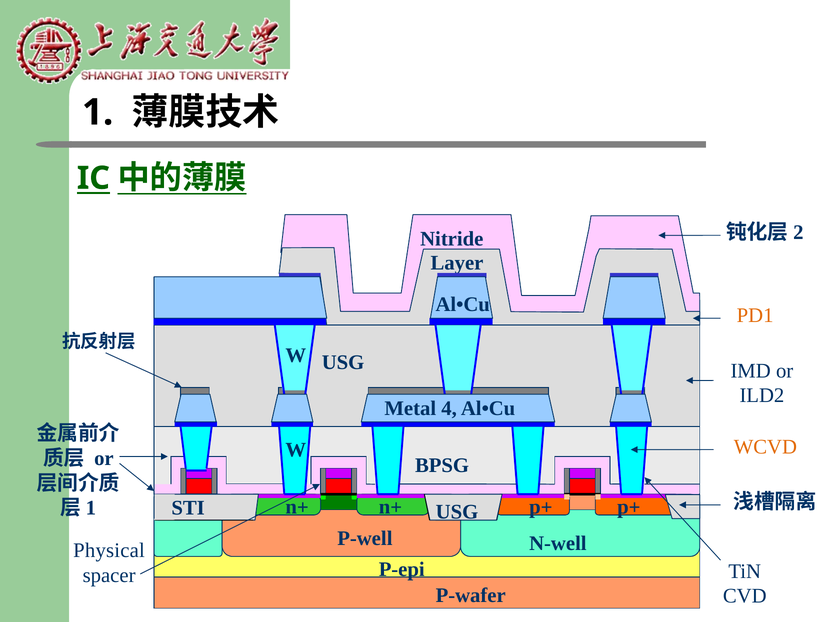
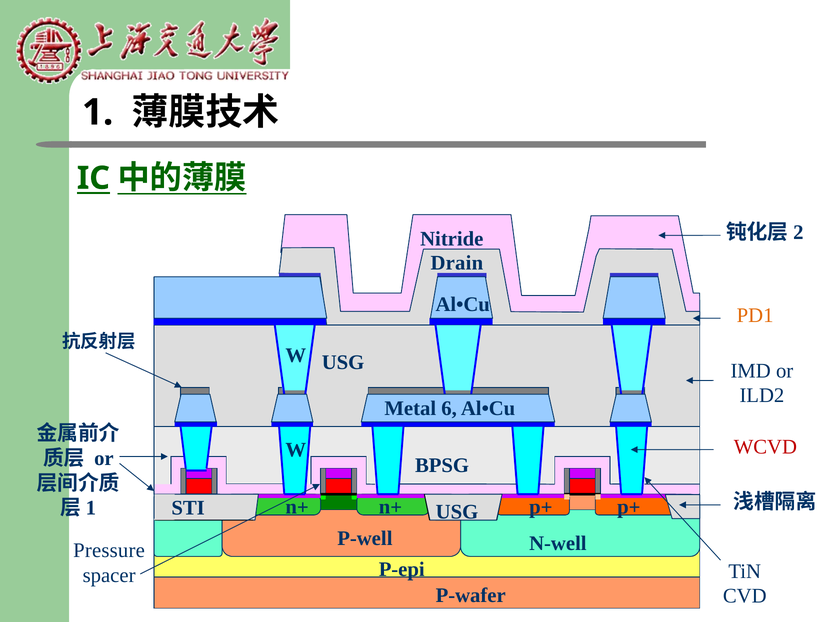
Layer: Layer -> Drain
4: 4 -> 6
WCVD colour: orange -> red
Physical: Physical -> Pressure
